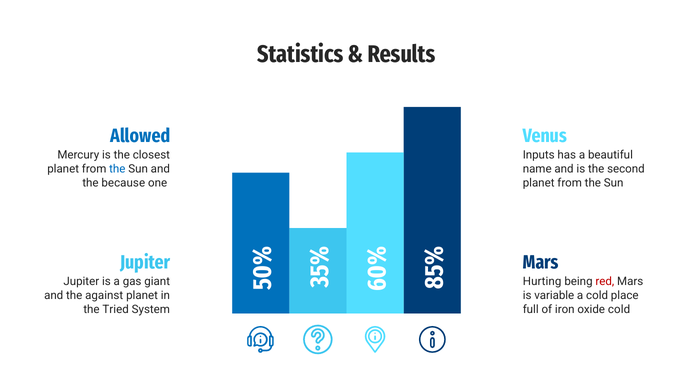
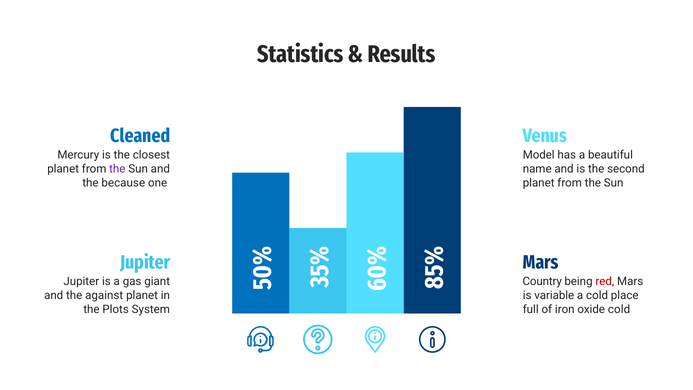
Allowed: Allowed -> Cleaned
Inputs: Inputs -> Model
the at (117, 169) colour: blue -> purple
Hurting: Hurting -> Country
Tried: Tried -> Plots
